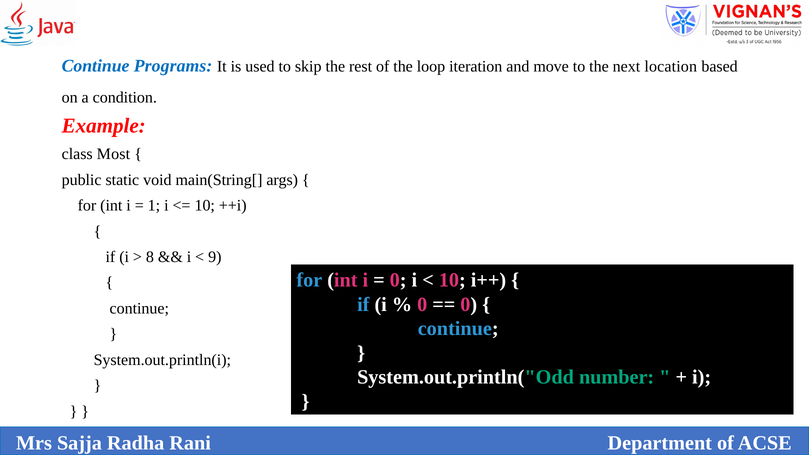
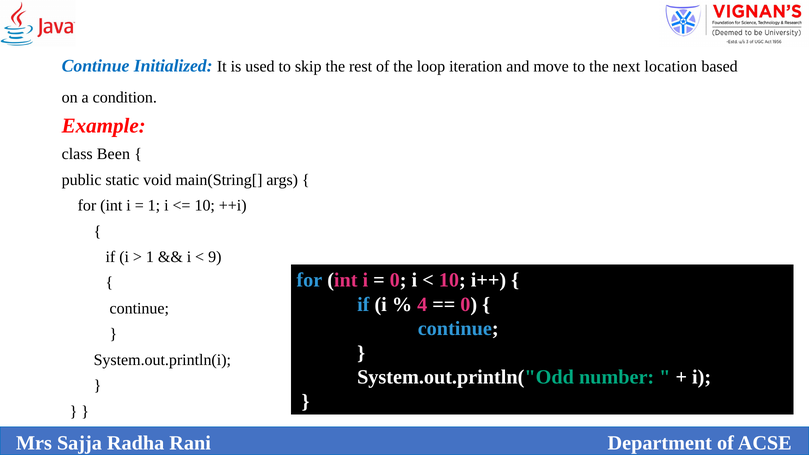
Programs: Programs -> Initialized
Most: Most -> Been
8 at (150, 257): 8 -> 1
0 at (422, 304): 0 -> 4
